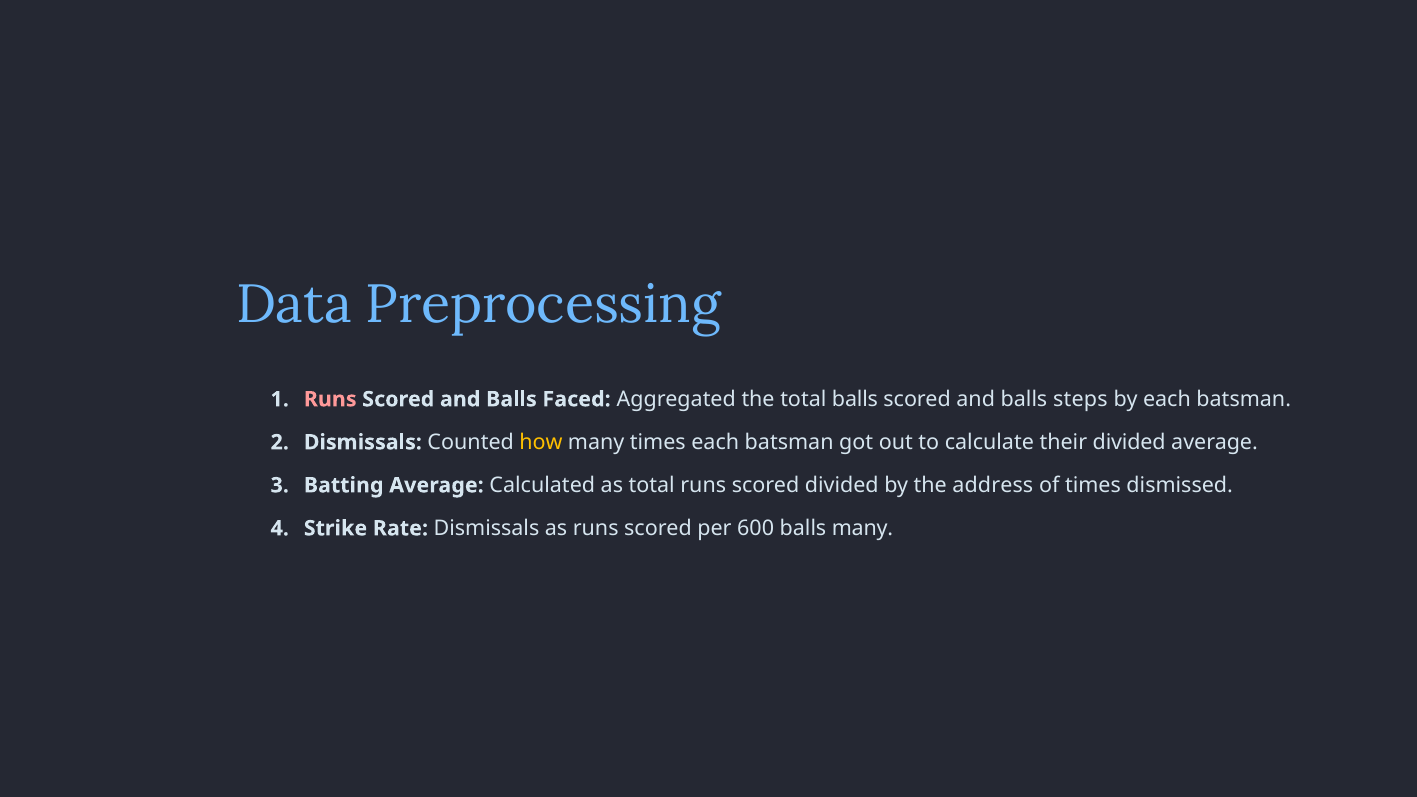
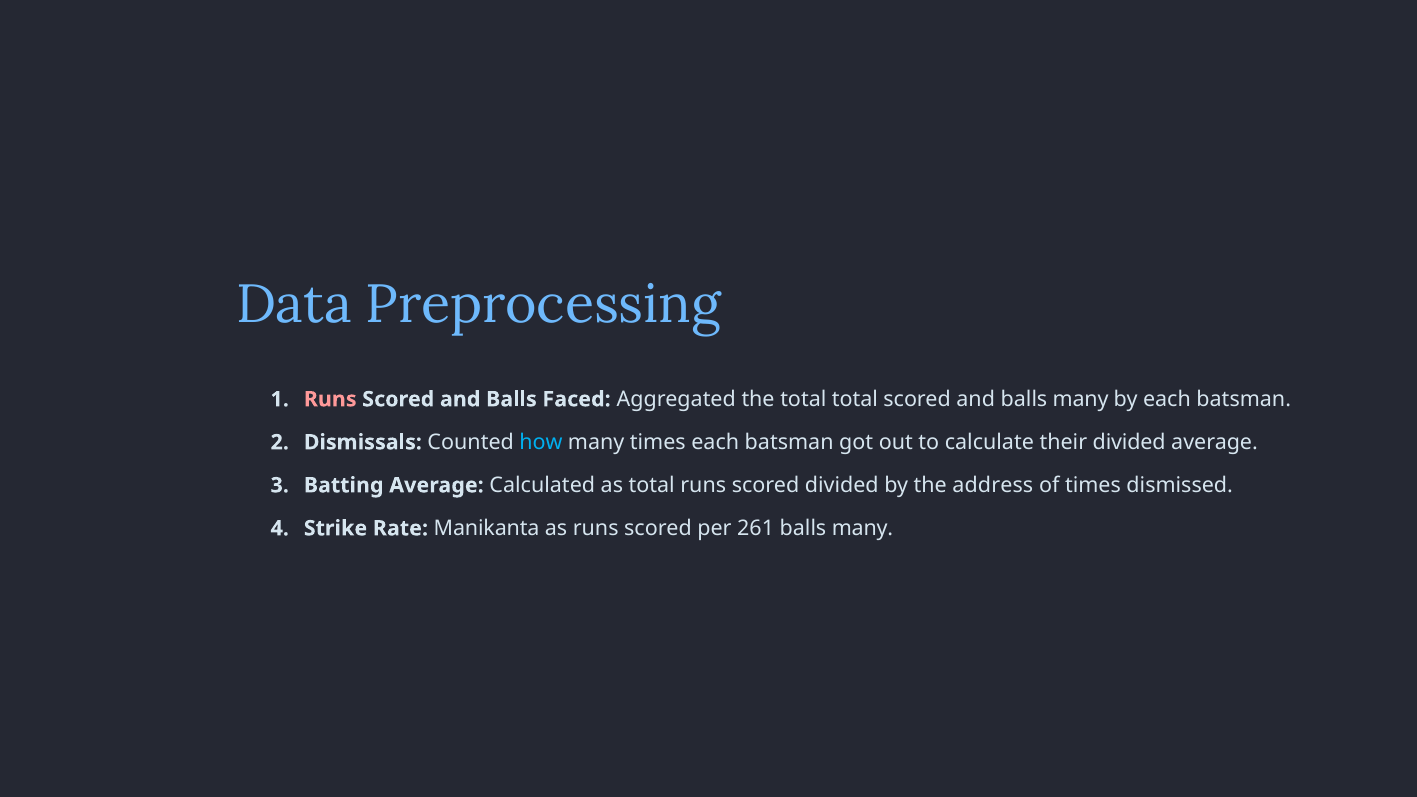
total balls: balls -> total
and balls steps: steps -> many
how colour: yellow -> light blue
Rate Dismissals: Dismissals -> Manikanta
600: 600 -> 261
